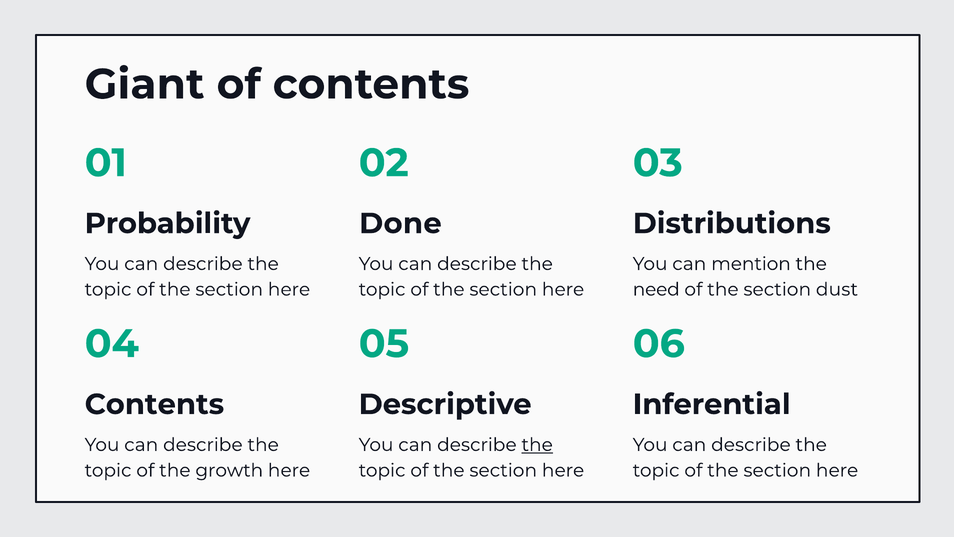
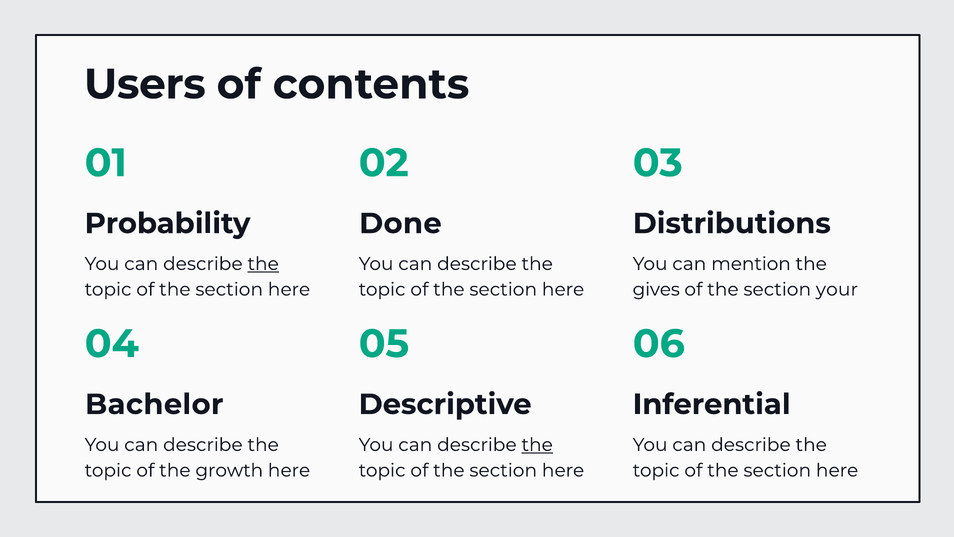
Giant: Giant -> Users
the at (263, 264) underline: none -> present
need: need -> gives
dust: dust -> your
Contents at (154, 404): Contents -> Bachelor
